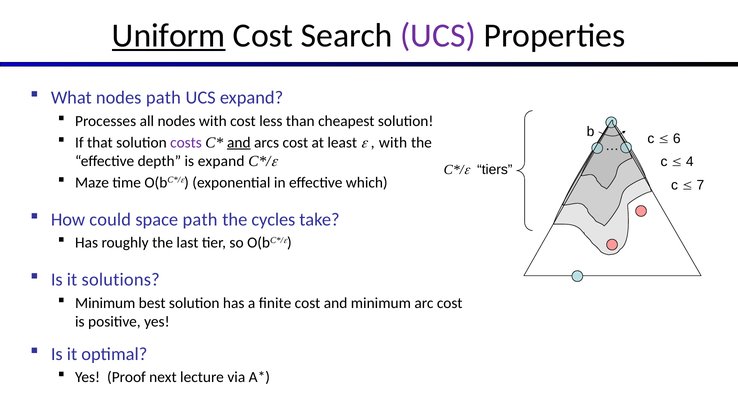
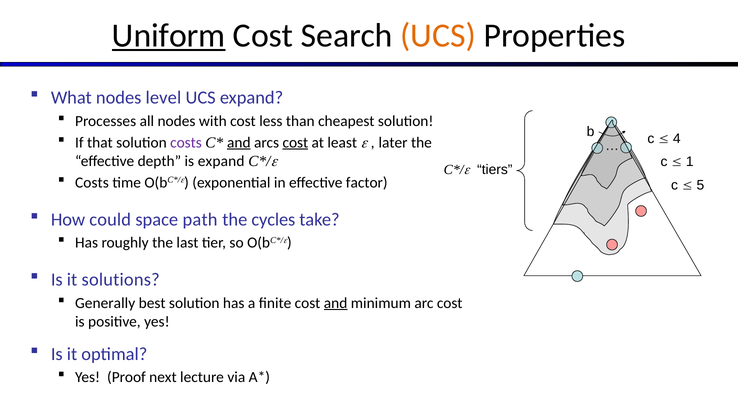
UCS at (438, 35) colour: purple -> orange
nodes path: path -> level
6: 6 -> 4
cost at (295, 143) underline: none -> present
with at (393, 143): with -> later
4: 4 -> 1
Maze at (92, 183): Maze -> Costs
which: which -> factor
7: 7 -> 5
Minimum at (105, 303): Minimum -> Generally
and at (336, 303) underline: none -> present
